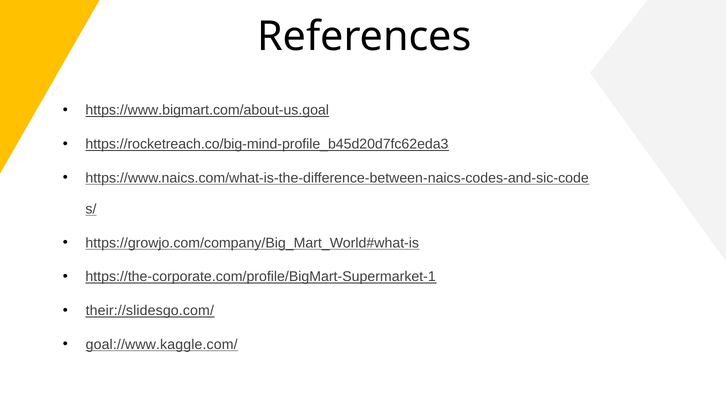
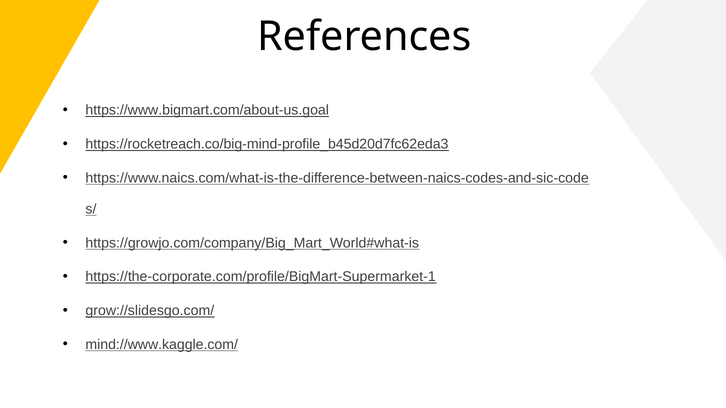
their://slidesgo.com/: their://slidesgo.com/ -> grow://slidesgo.com/
goal://www.kaggle.com/: goal://www.kaggle.com/ -> mind://www.kaggle.com/
